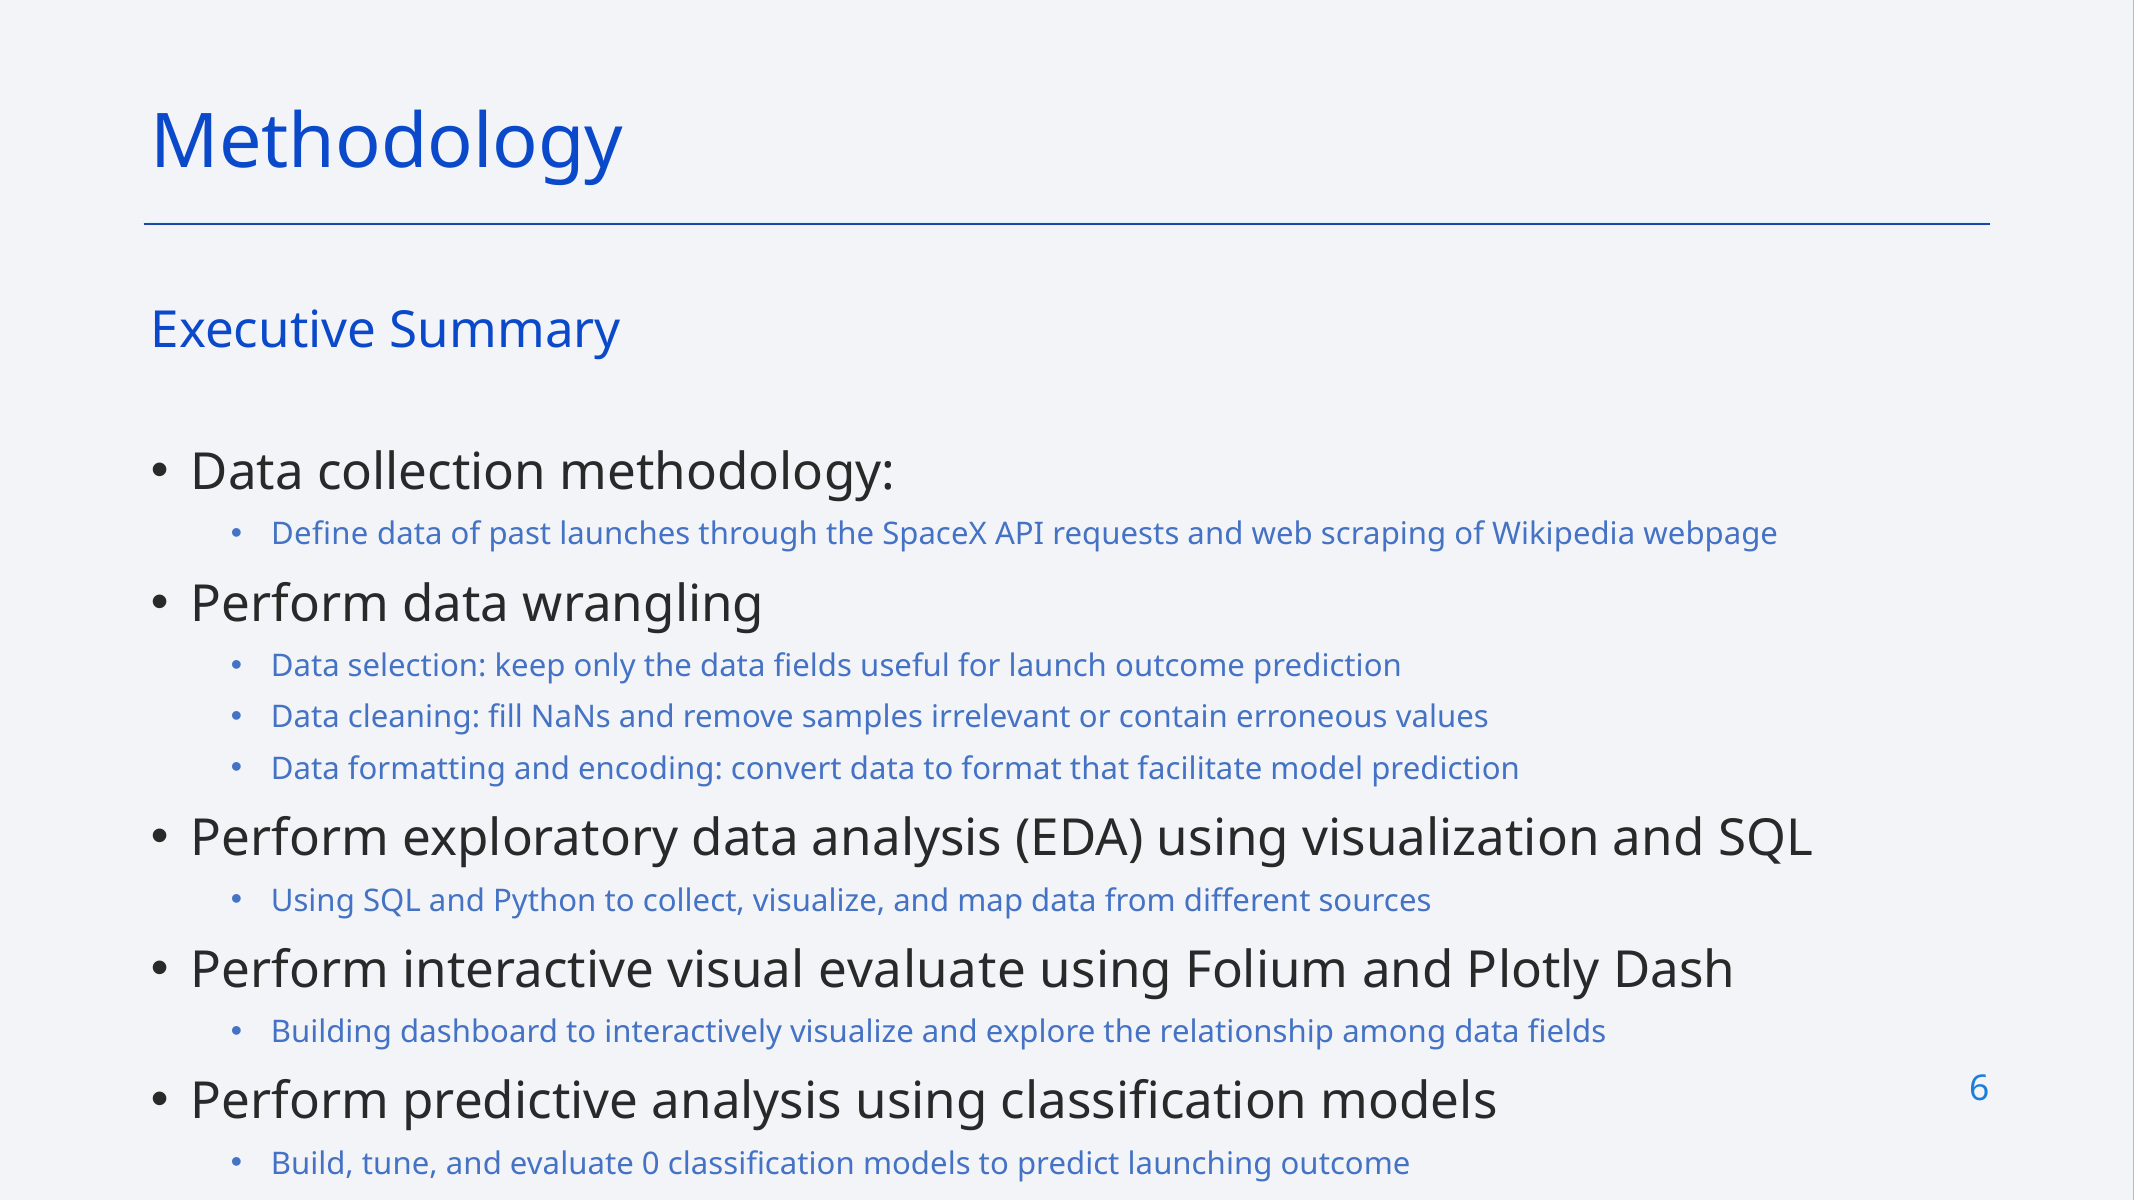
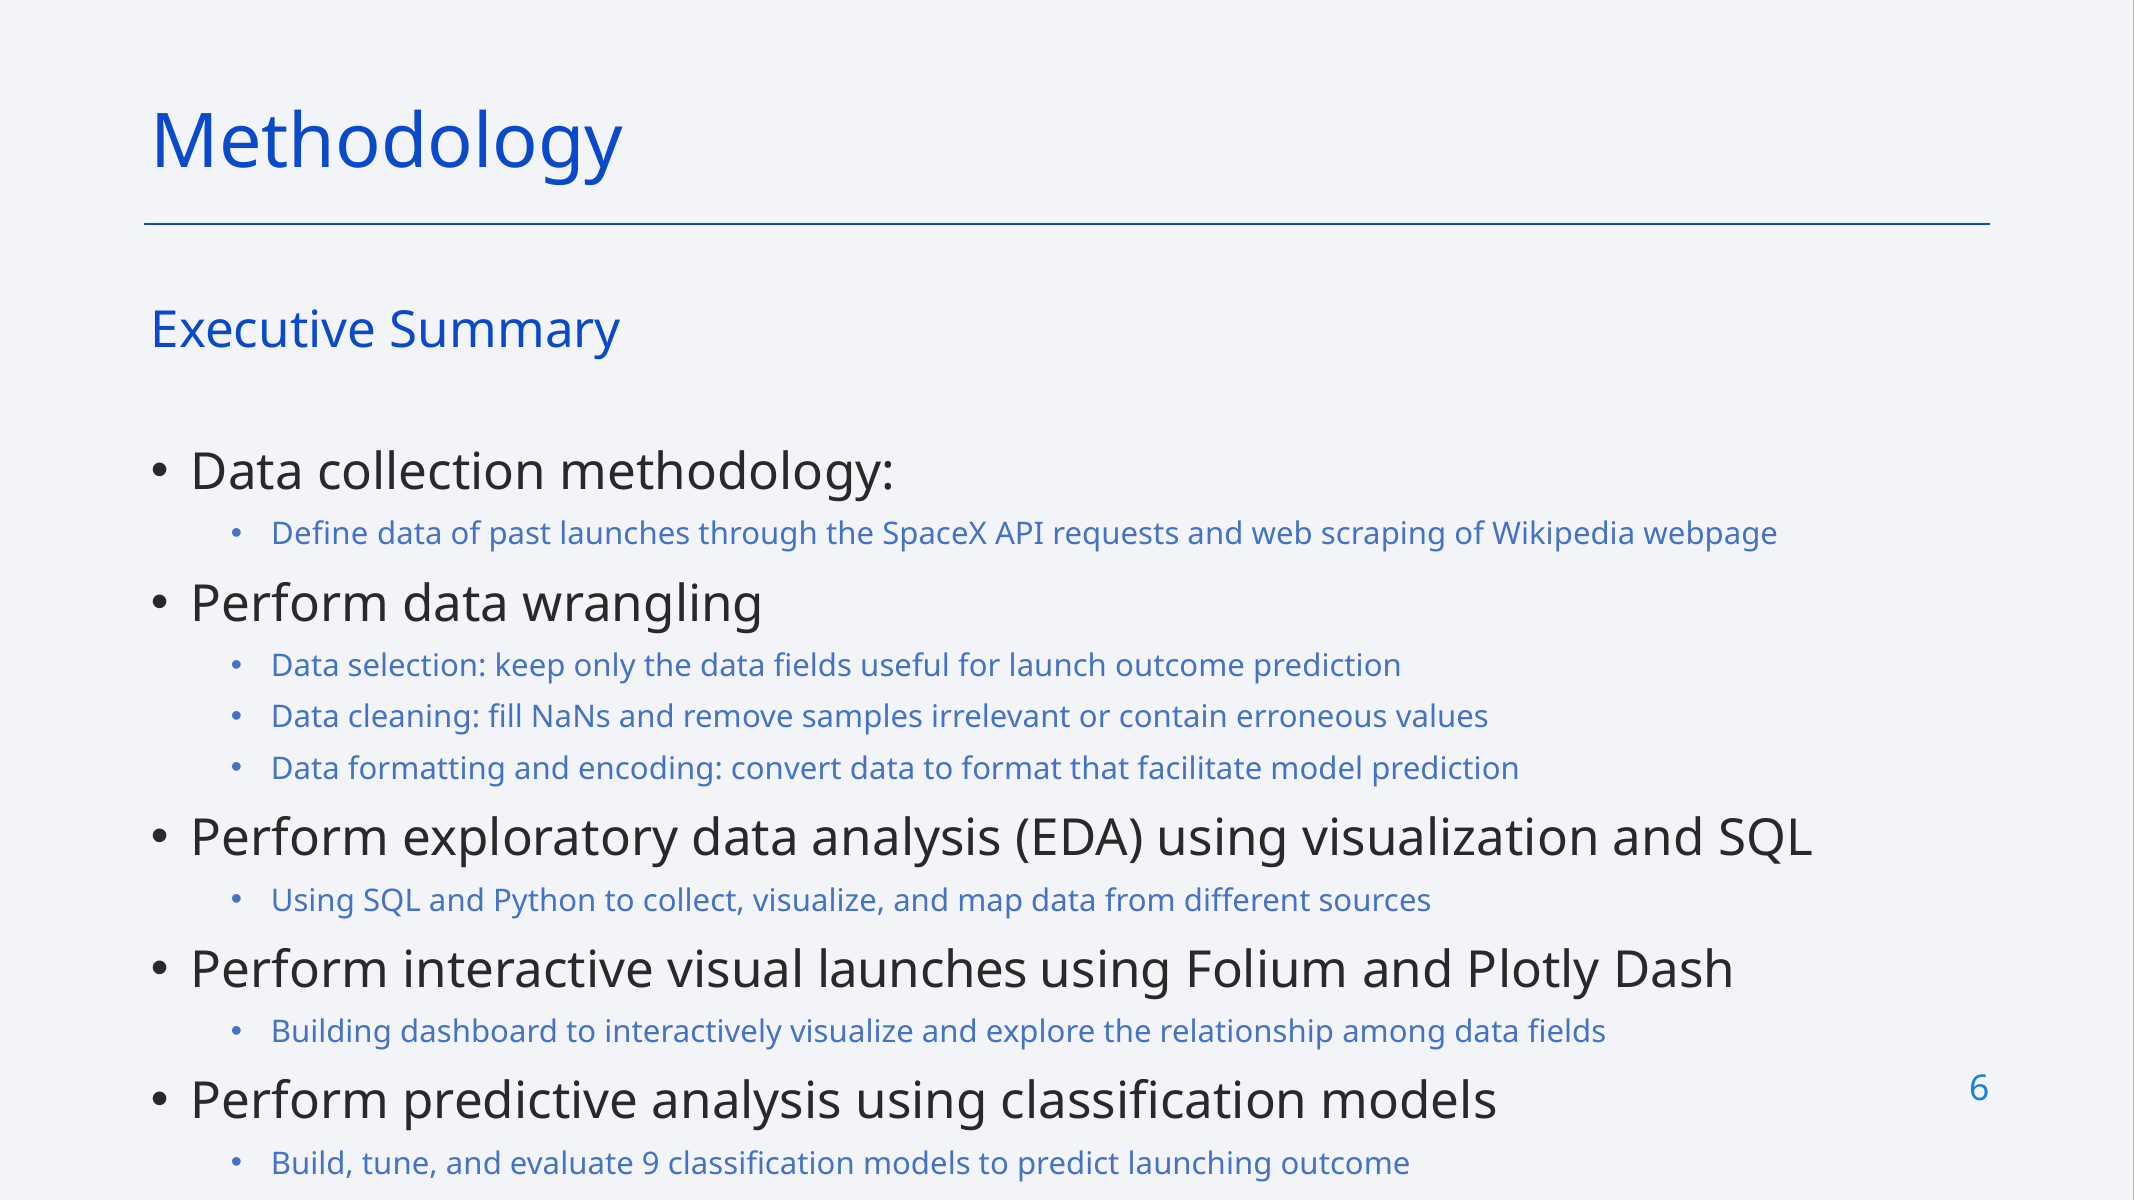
visual evaluate: evaluate -> launches
0: 0 -> 9
